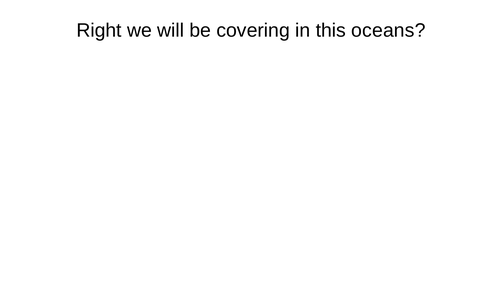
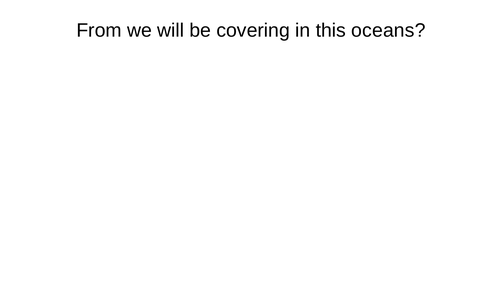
Right: Right -> From
